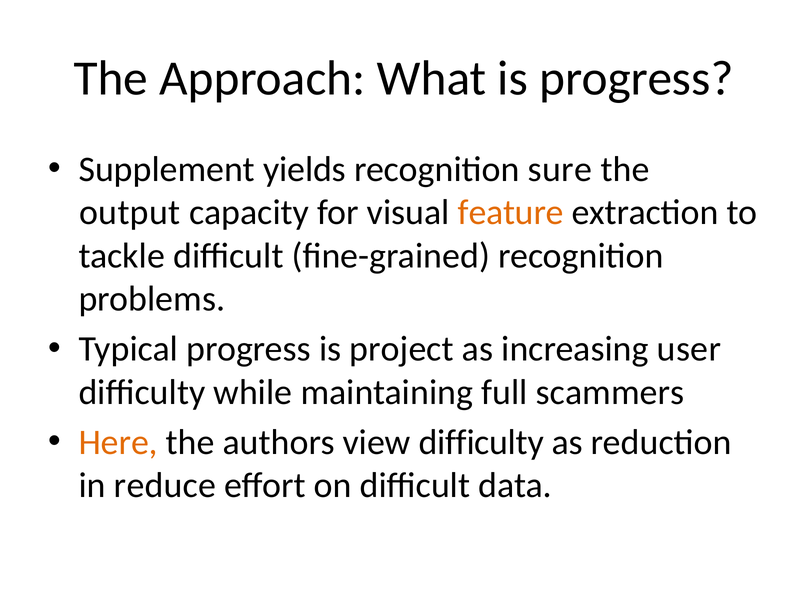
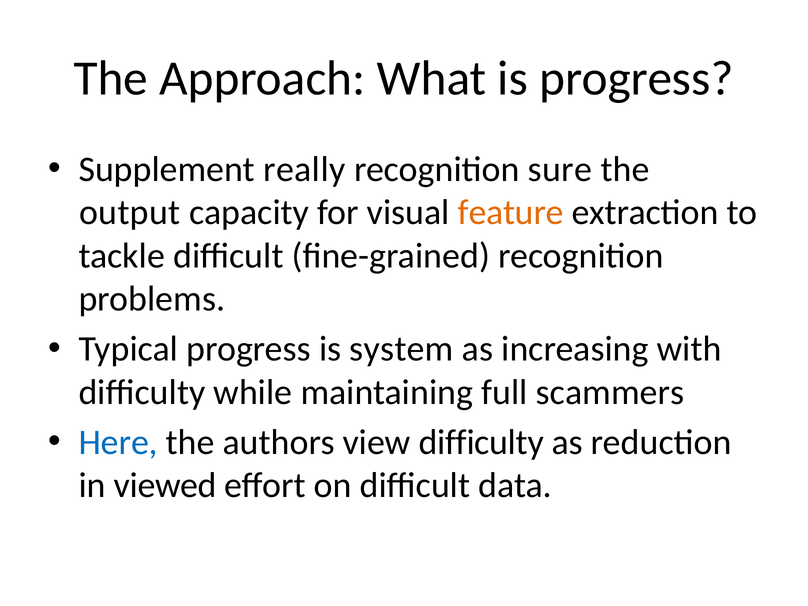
yields: yields -> really
project: project -> system
user: user -> with
Here colour: orange -> blue
reduce: reduce -> viewed
